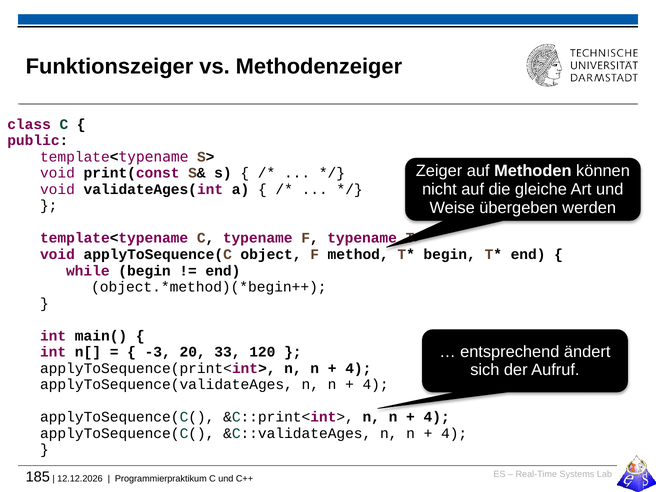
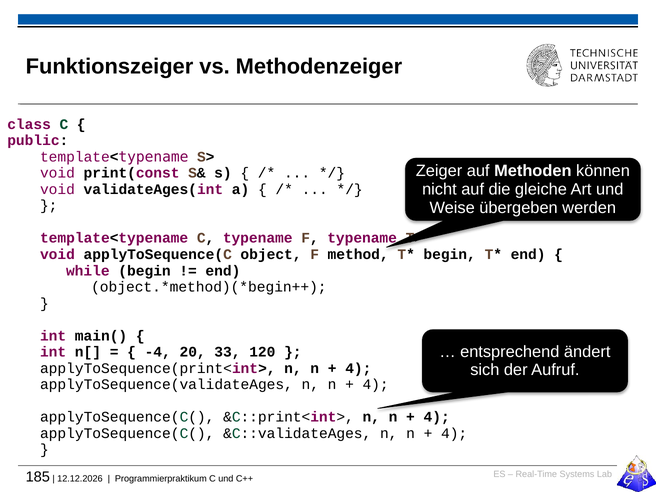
-3: -3 -> -4
